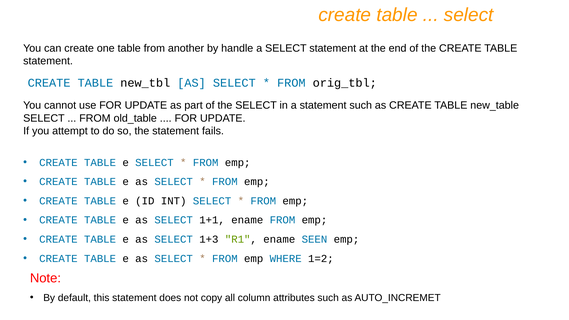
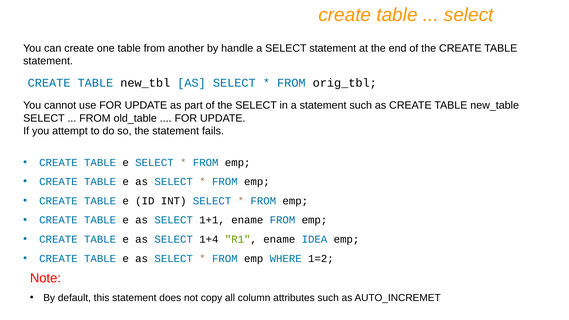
1+3: 1+3 -> 1+4
SEEN: SEEN -> IDEA
